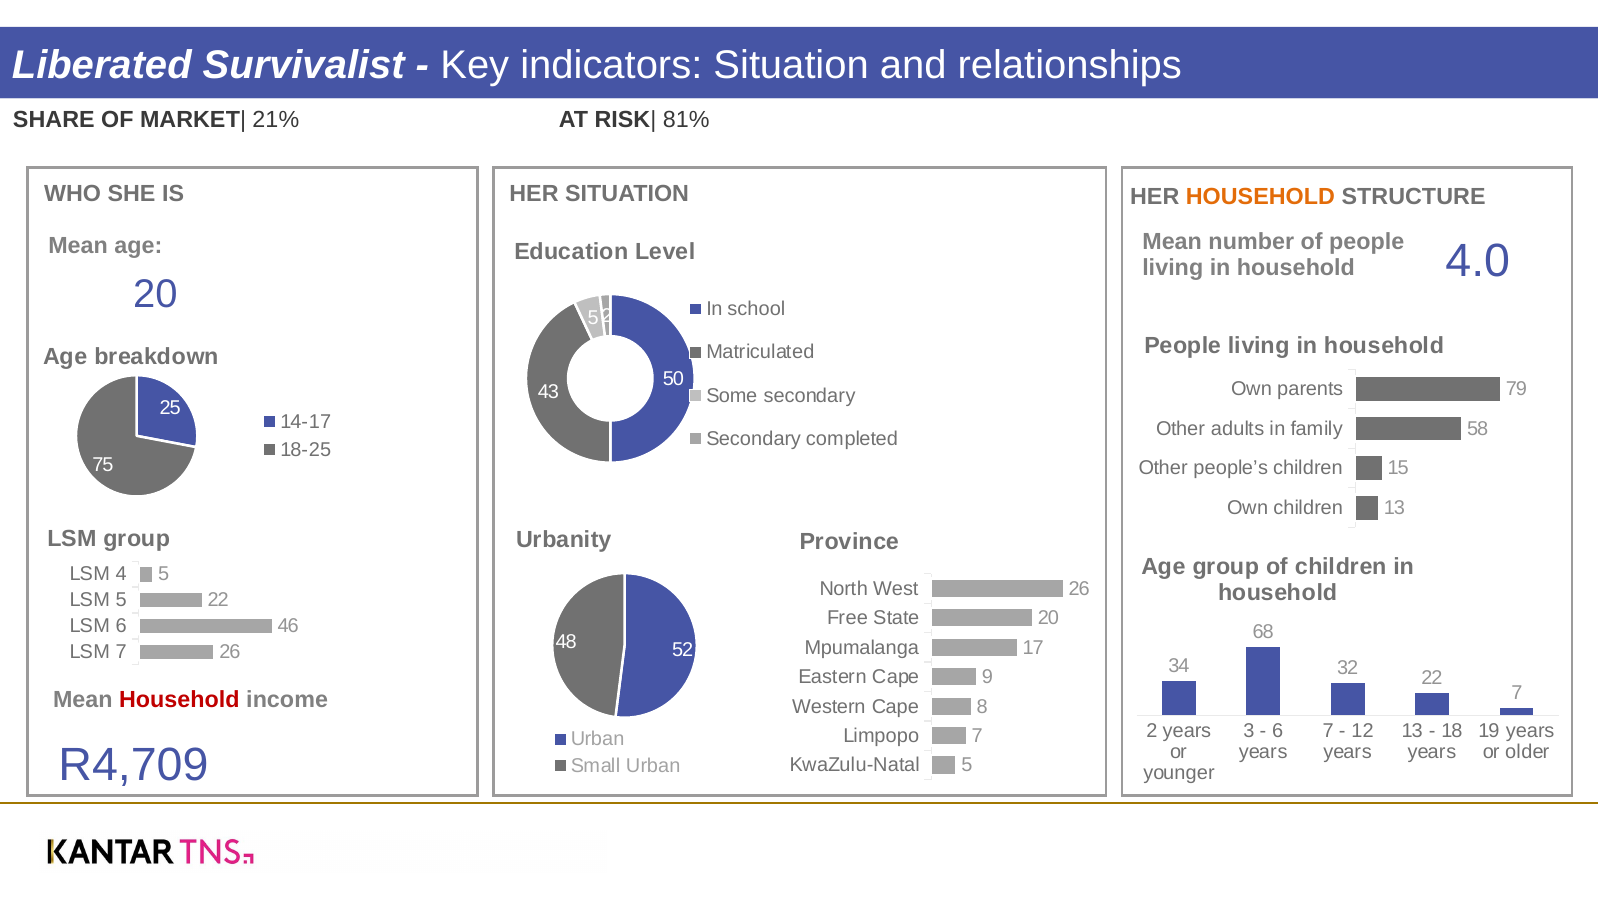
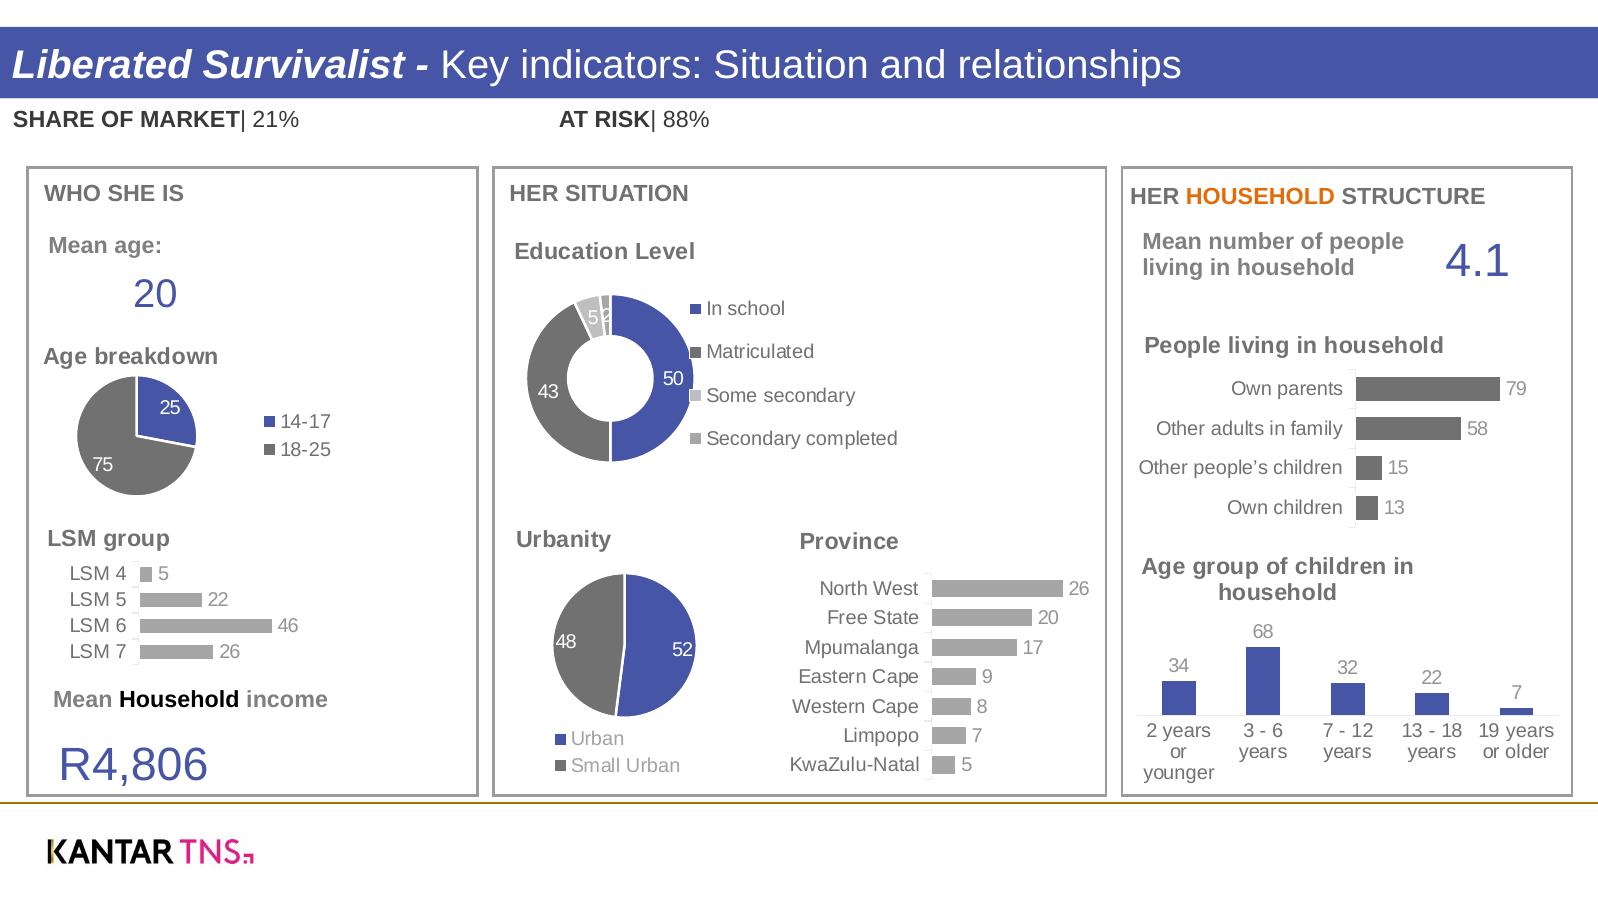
81%: 81% -> 88%
4.0: 4.0 -> 4.1
Household at (179, 700) colour: red -> black
R4,709: R4,709 -> R4,806
